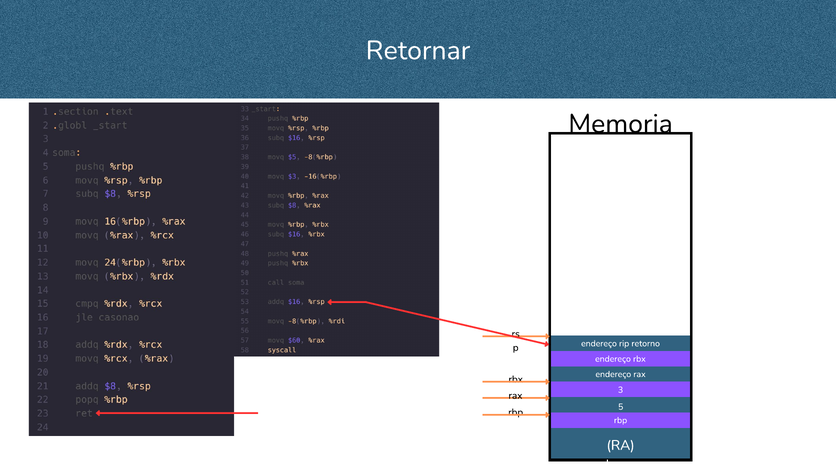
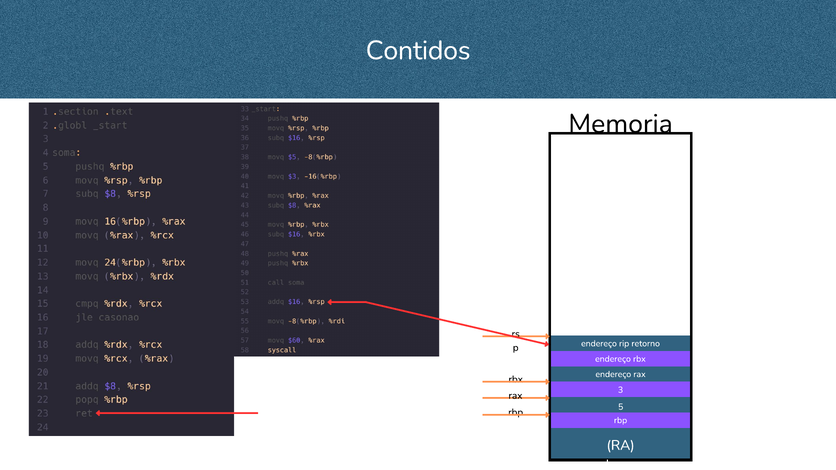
Retornar: Retornar -> Contidos
